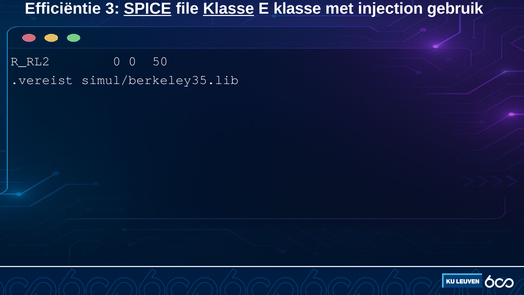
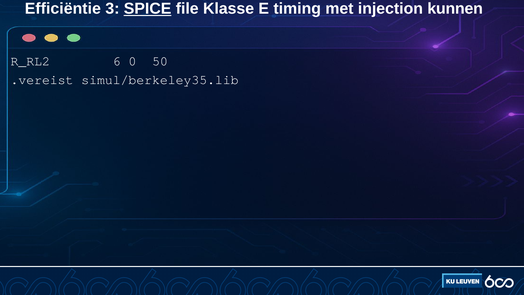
Klasse at (229, 9) underline: present -> none
E klasse: klasse -> timing
gebruik: gebruik -> kunnen
R_RL2 0: 0 -> 6
